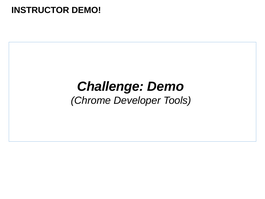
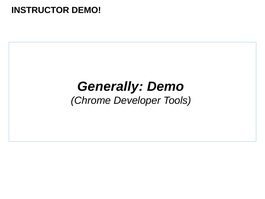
Challenge: Challenge -> Generally
